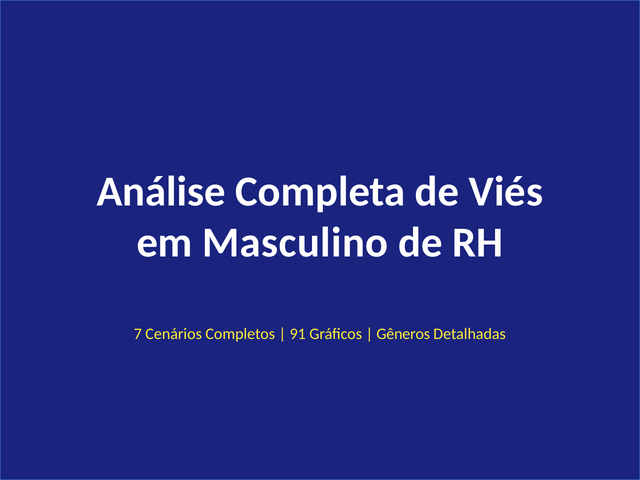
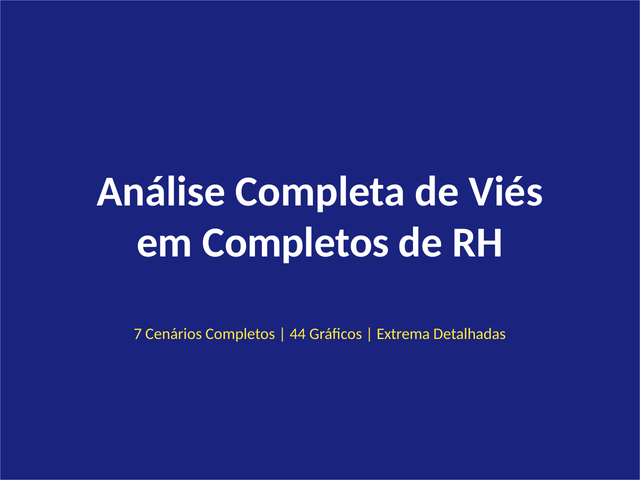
em Masculino: Masculino -> Completos
91: 91 -> 44
Gêneros: Gêneros -> Extrema
